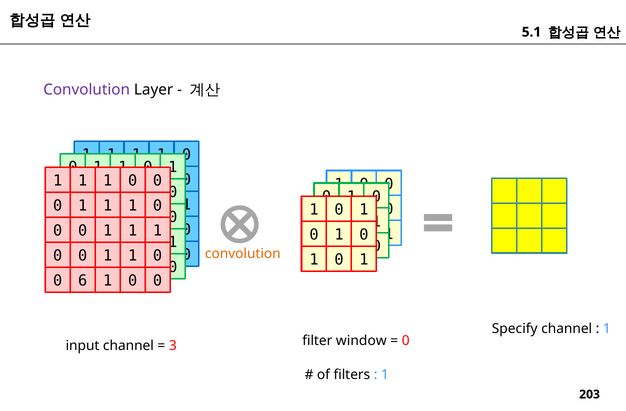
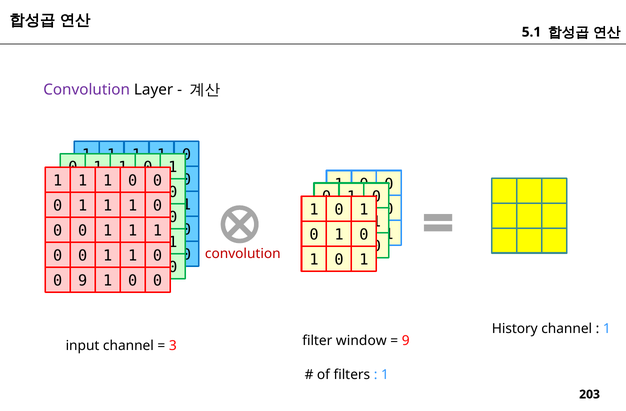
convolution at (243, 254) colour: orange -> red
0 6: 6 -> 9
Specify: Specify -> History
0 at (406, 341): 0 -> 9
